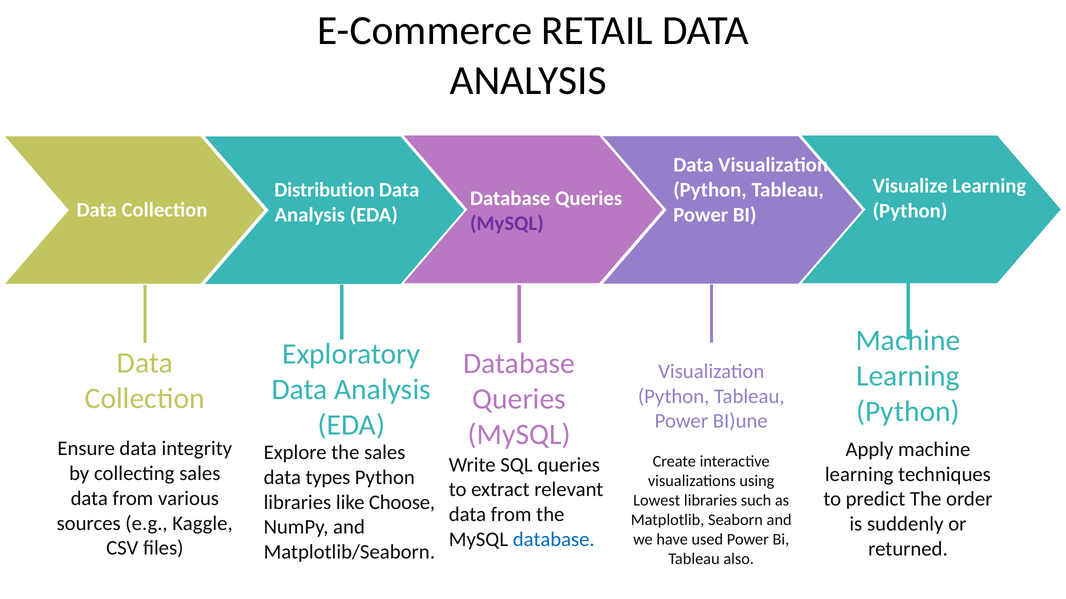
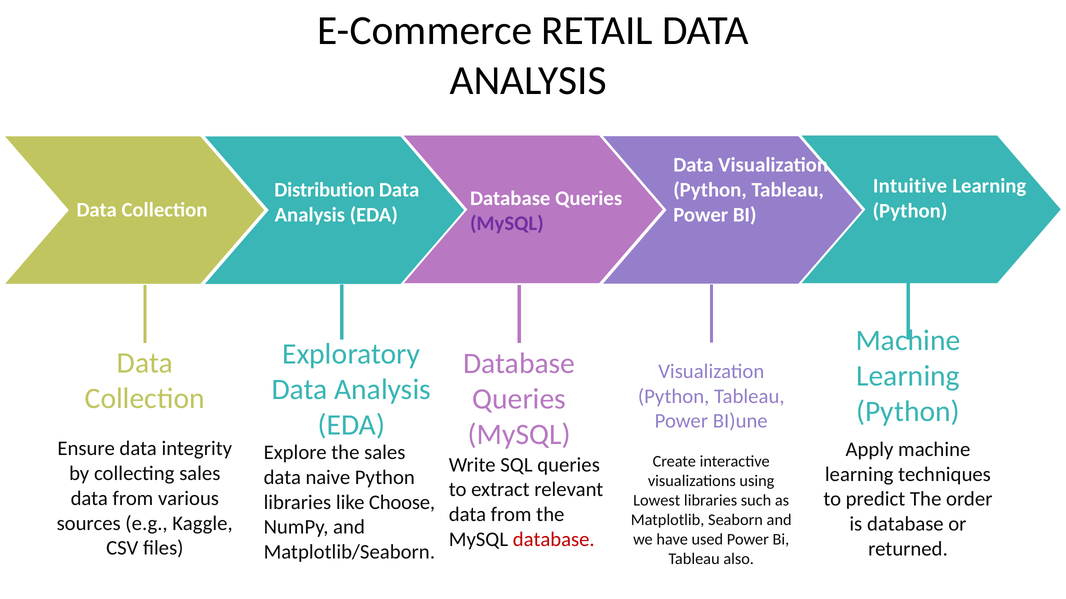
Visualize: Visualize -> Intuitive
types: types -> naive
is suddenly: suddenly -> database
database at (554, 540) colour: blue -> red
